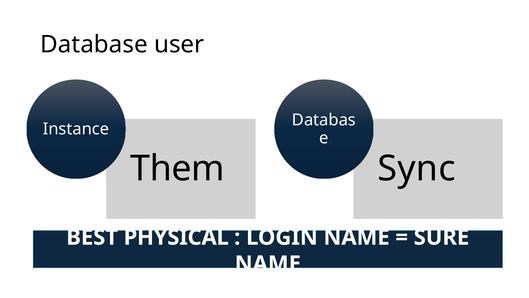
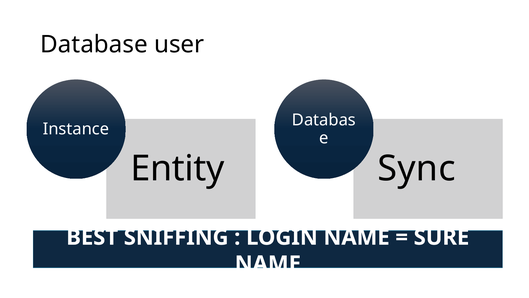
Them: Them -> Entity
PHYSICAL: PHYSICAL -> SNIFFING
